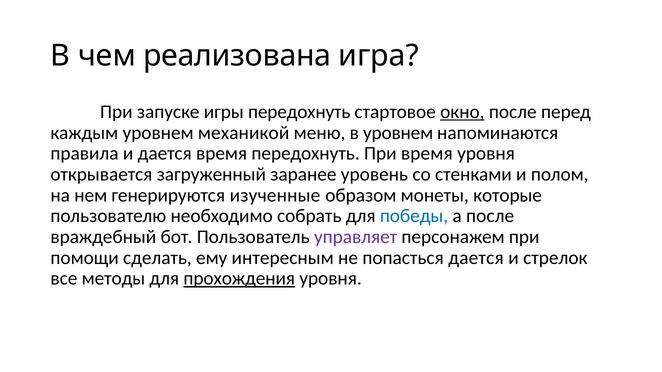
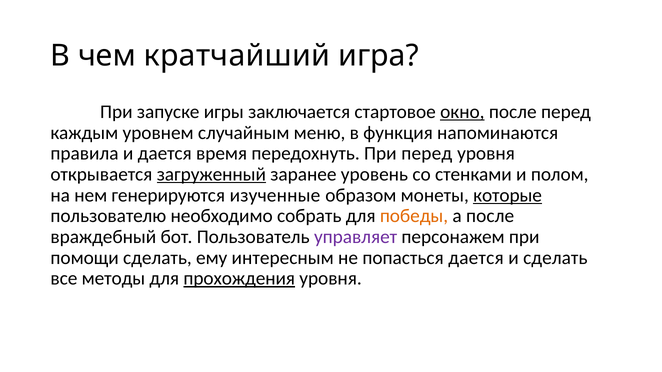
реализована: реализована -> кратчайший
игры передохнуть: передохнуть -> заключается
механикой: механикой -> случайным
в уровнем: уровнем -> функция
При время: время -> перед
загруженный underline: none -> present
которые underline: none -> present
победы colour: blue -> orange
и стрелок: стрелок -> сделать
